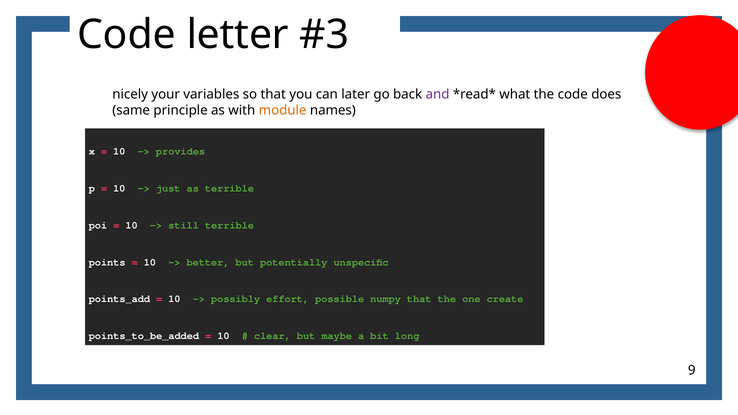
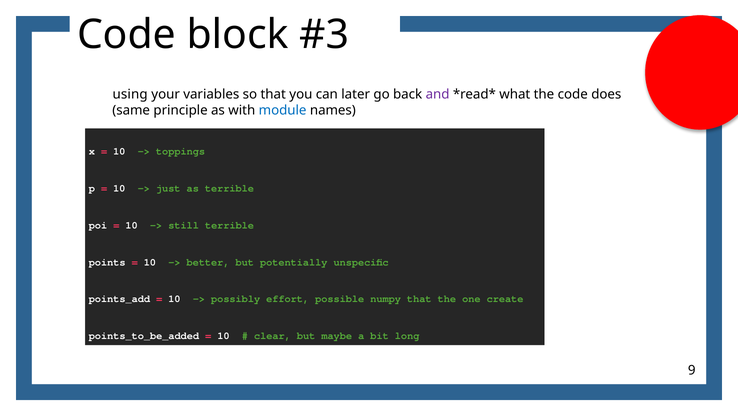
letter: letter -> block
nicely: nicely -> using
module colour: orange -> blue
provides: provides -> toppings
